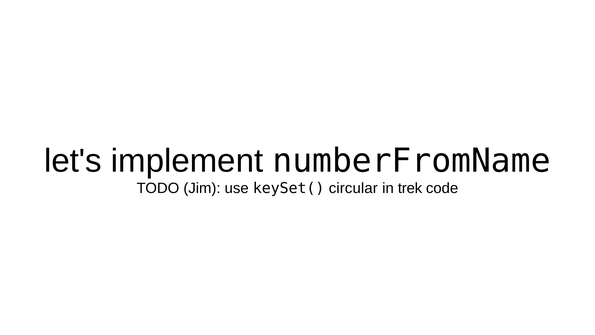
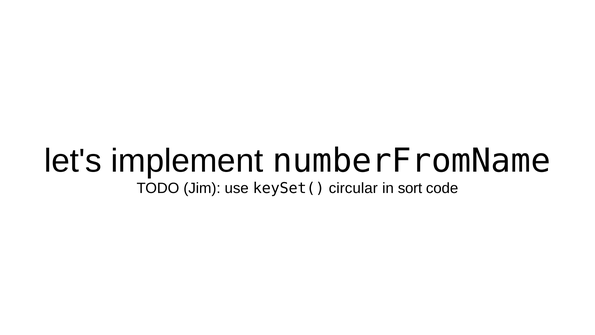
trek: trek -> sort
